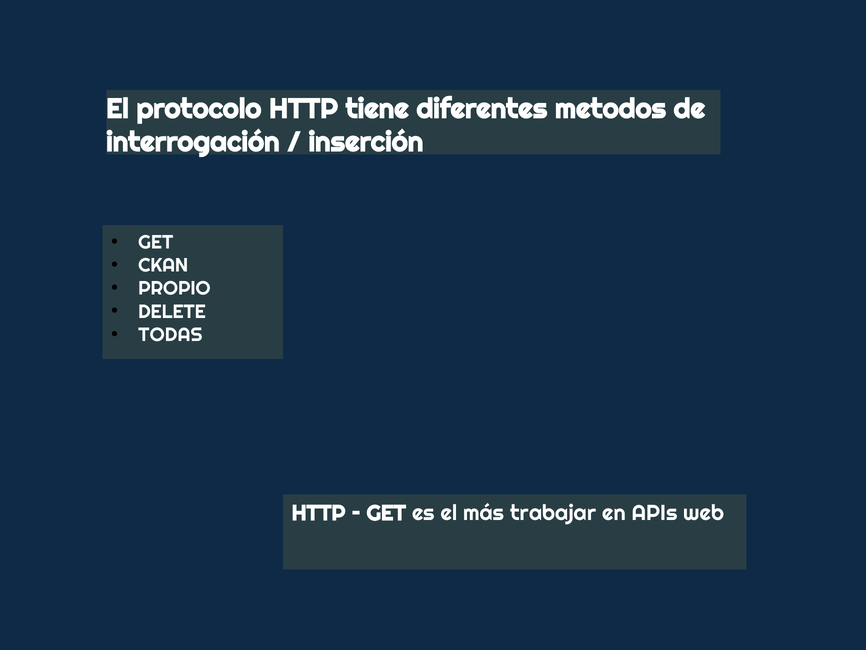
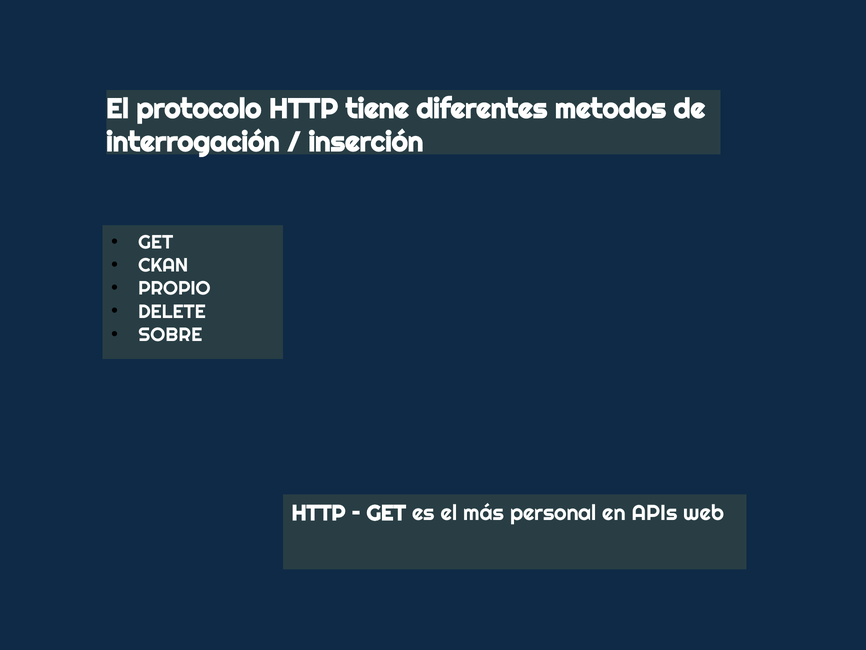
TODAS: TODAS -> SOBRE
trabajar: trabajar -> personal
